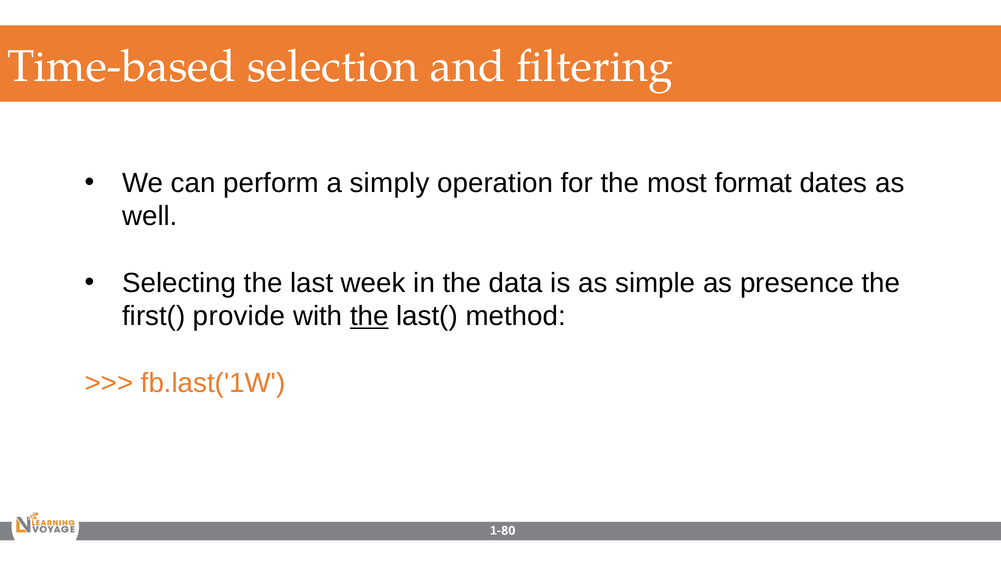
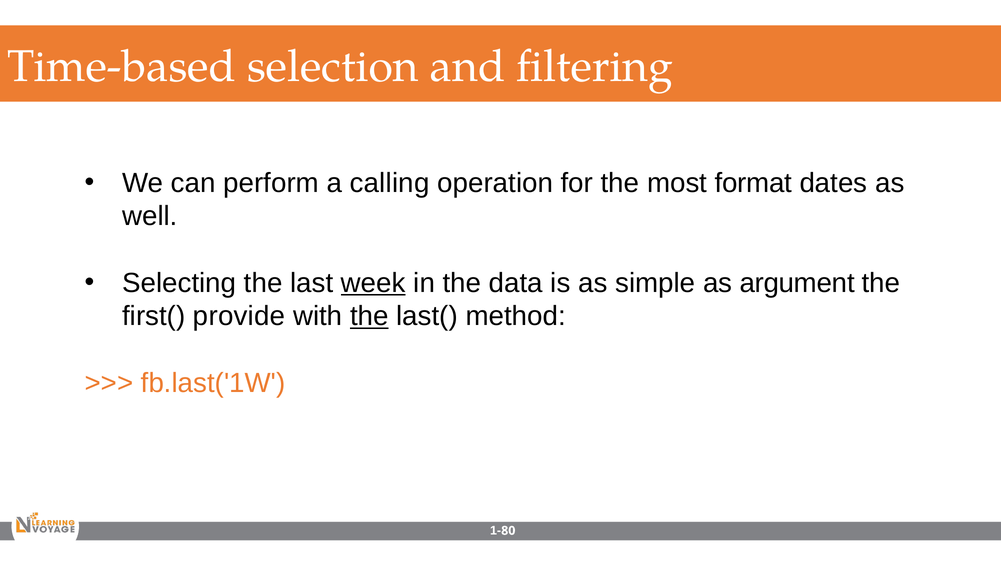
simply: simply -> calling
week underline: none -> present
presence: presence -> argument
